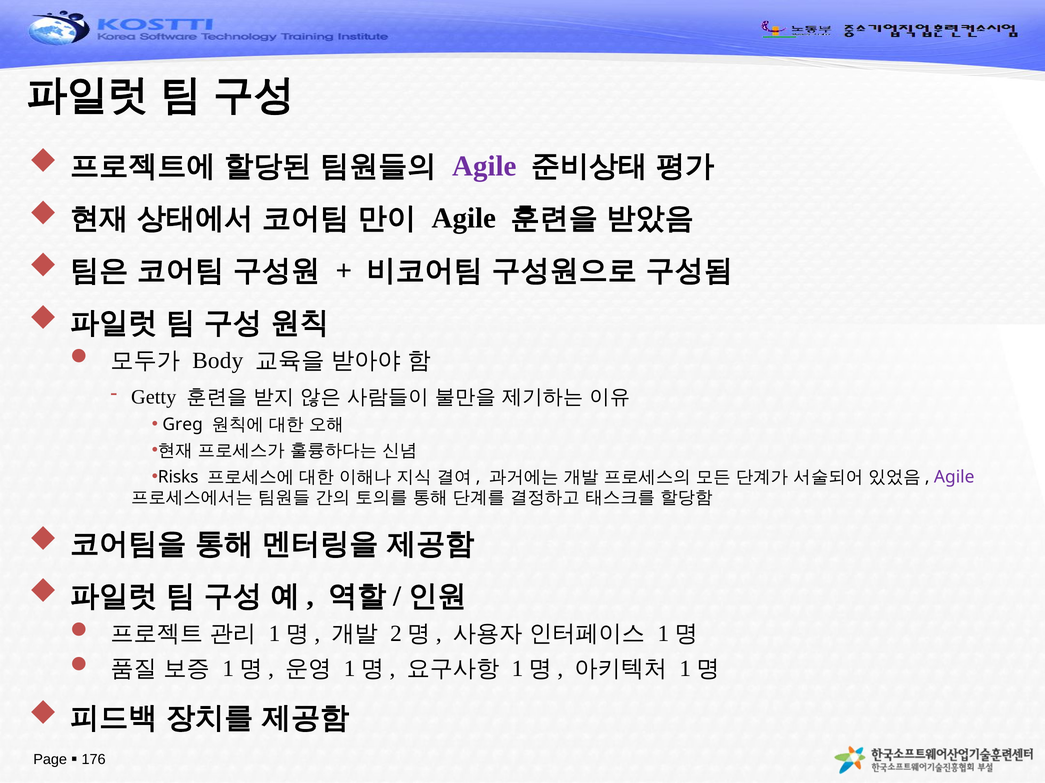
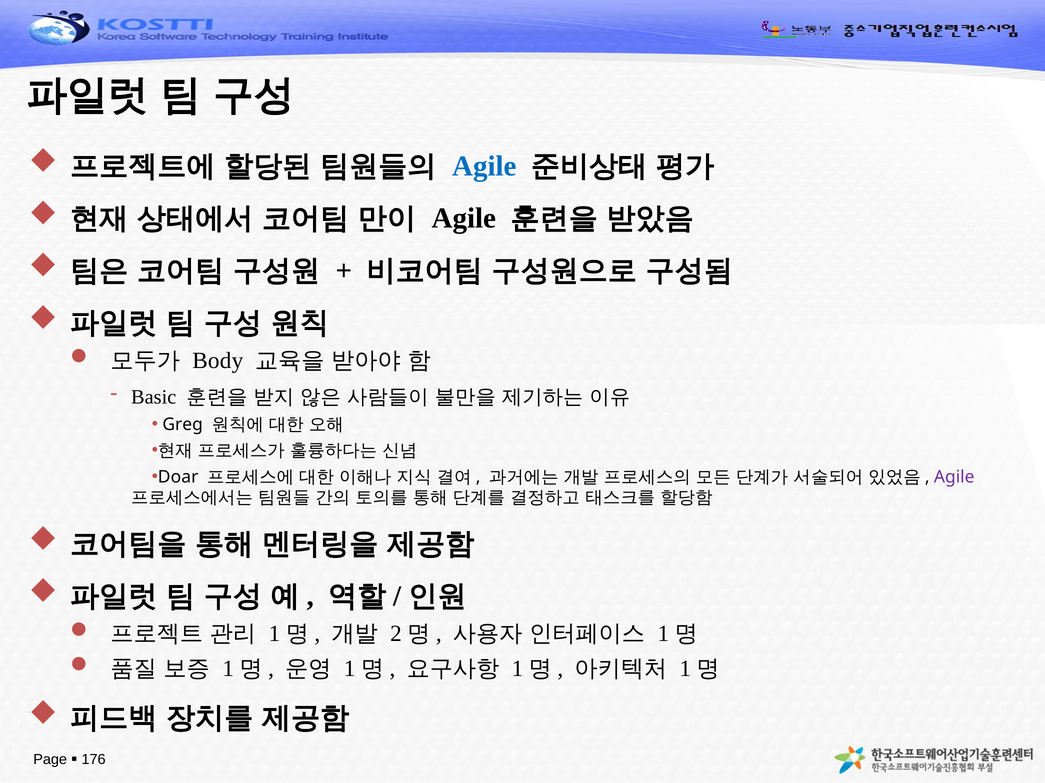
Agile at (484, 166) colour: purple -> blue
Getty: Getty -> Basic
Risks: Risks -> Doar
